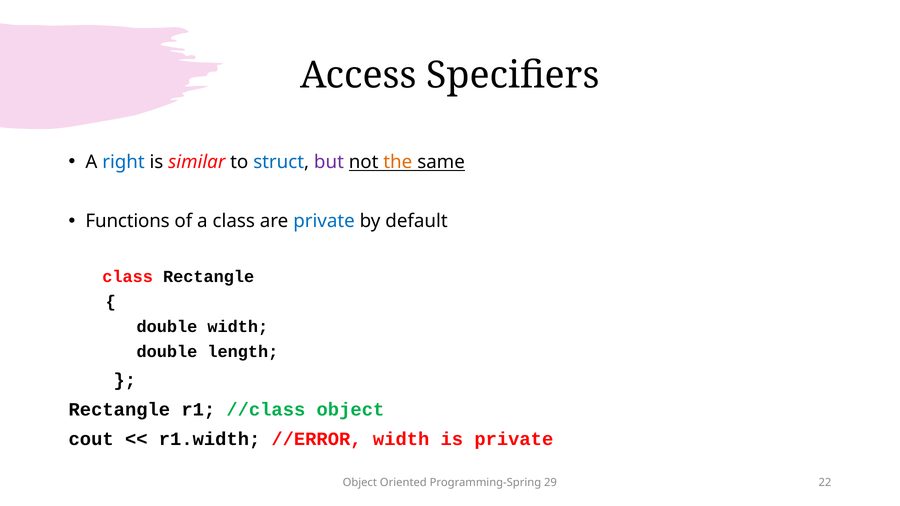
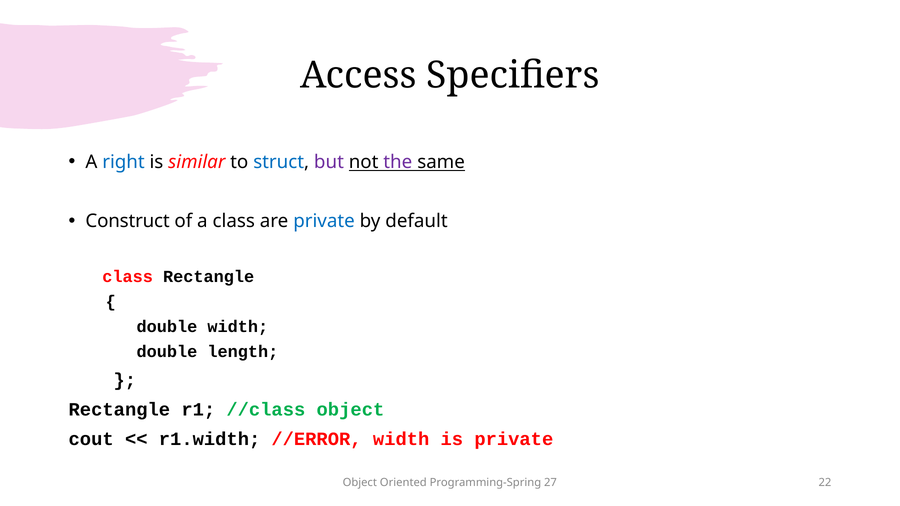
the colour: orange -> purple
Functions: Functions -> Construct
29: 29 -> 27
